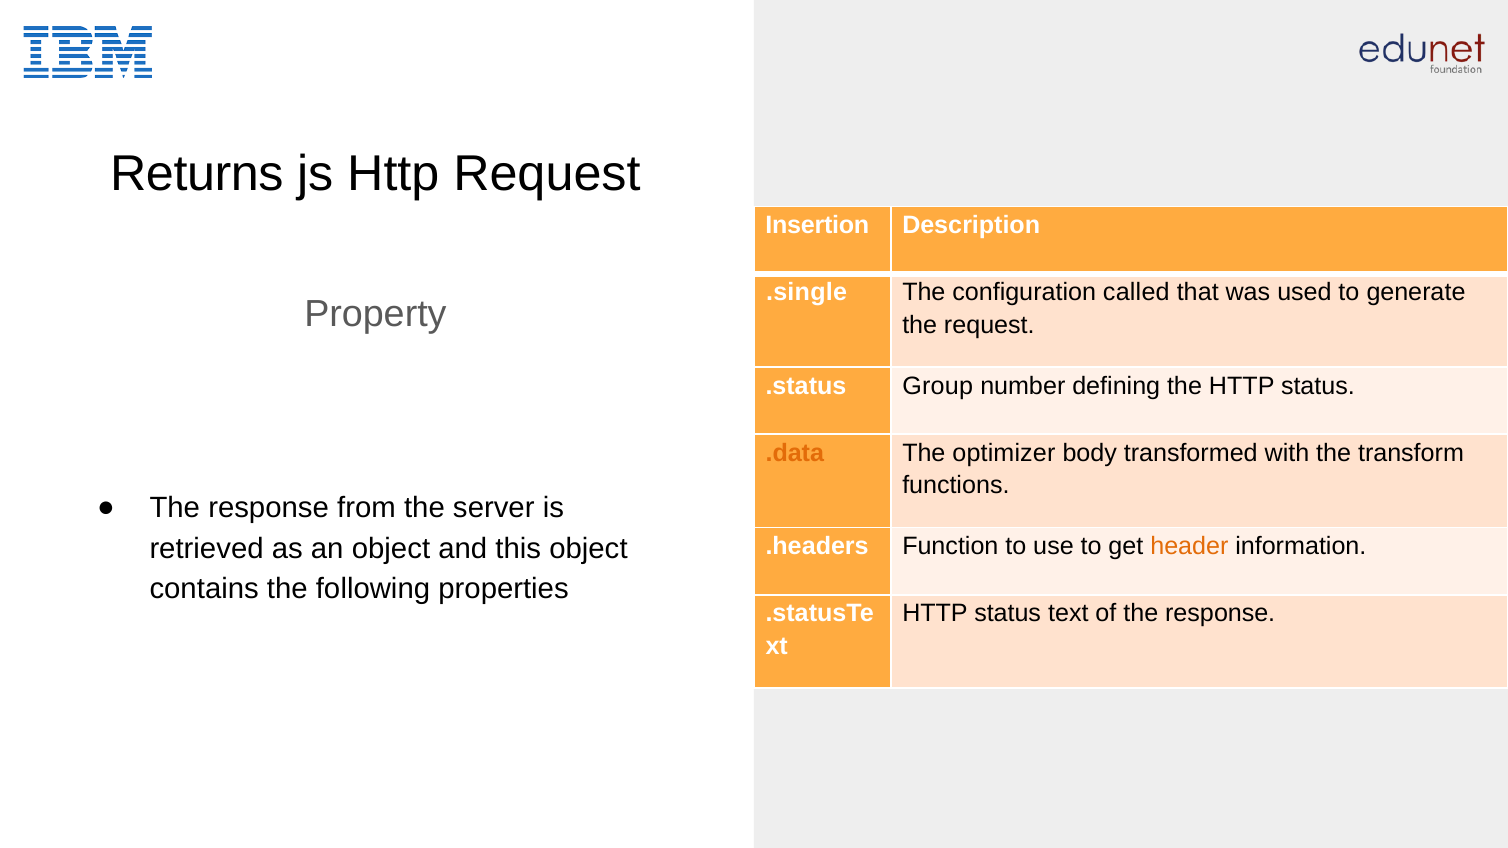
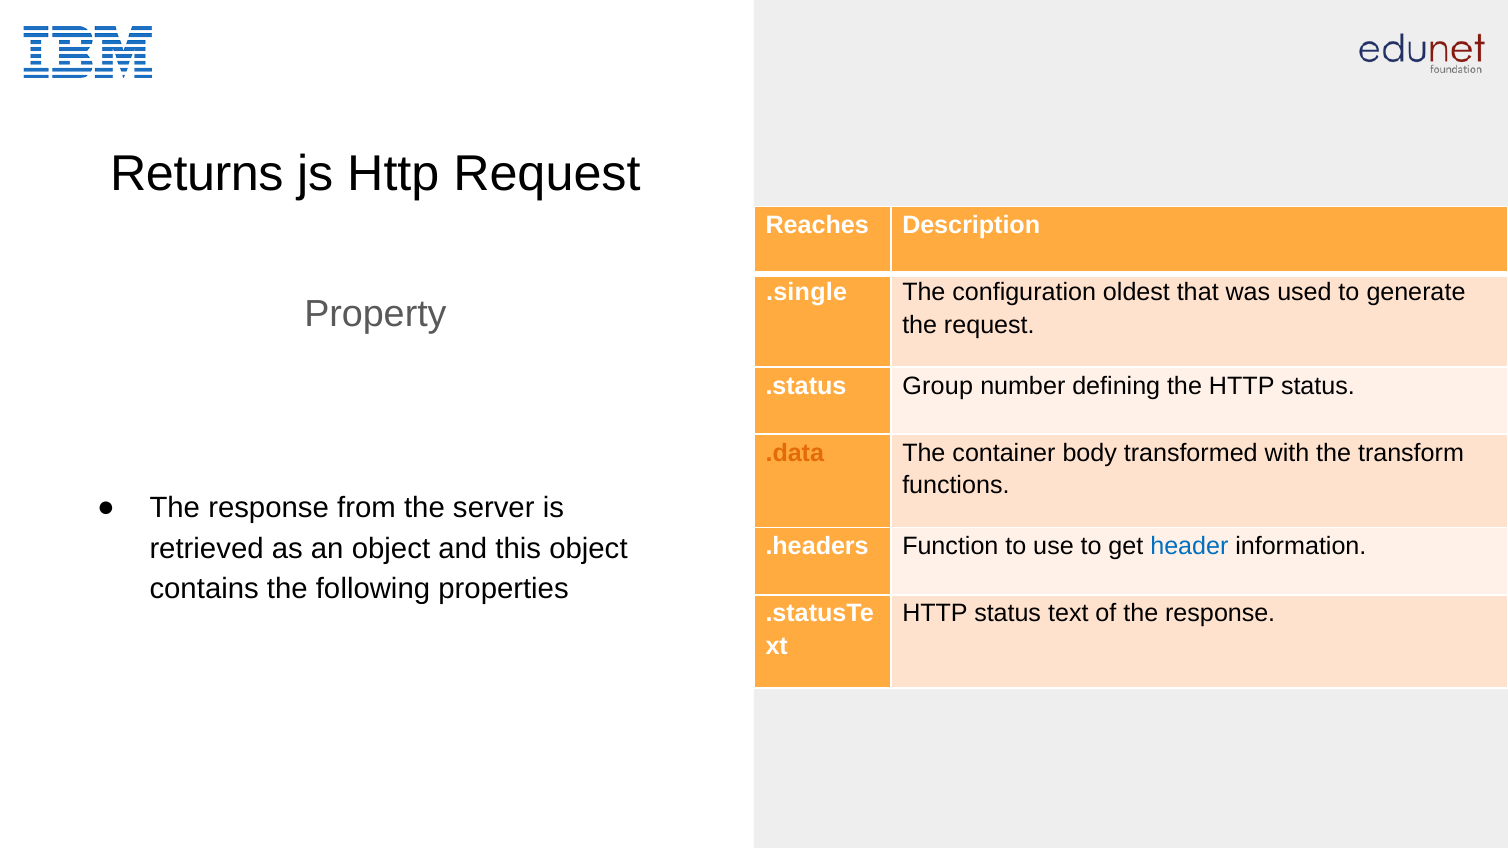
Insertion: Insertion -> Reaches
called: called -> oldest
optimizer: optimizer -> container
header colour: orange -> blue
